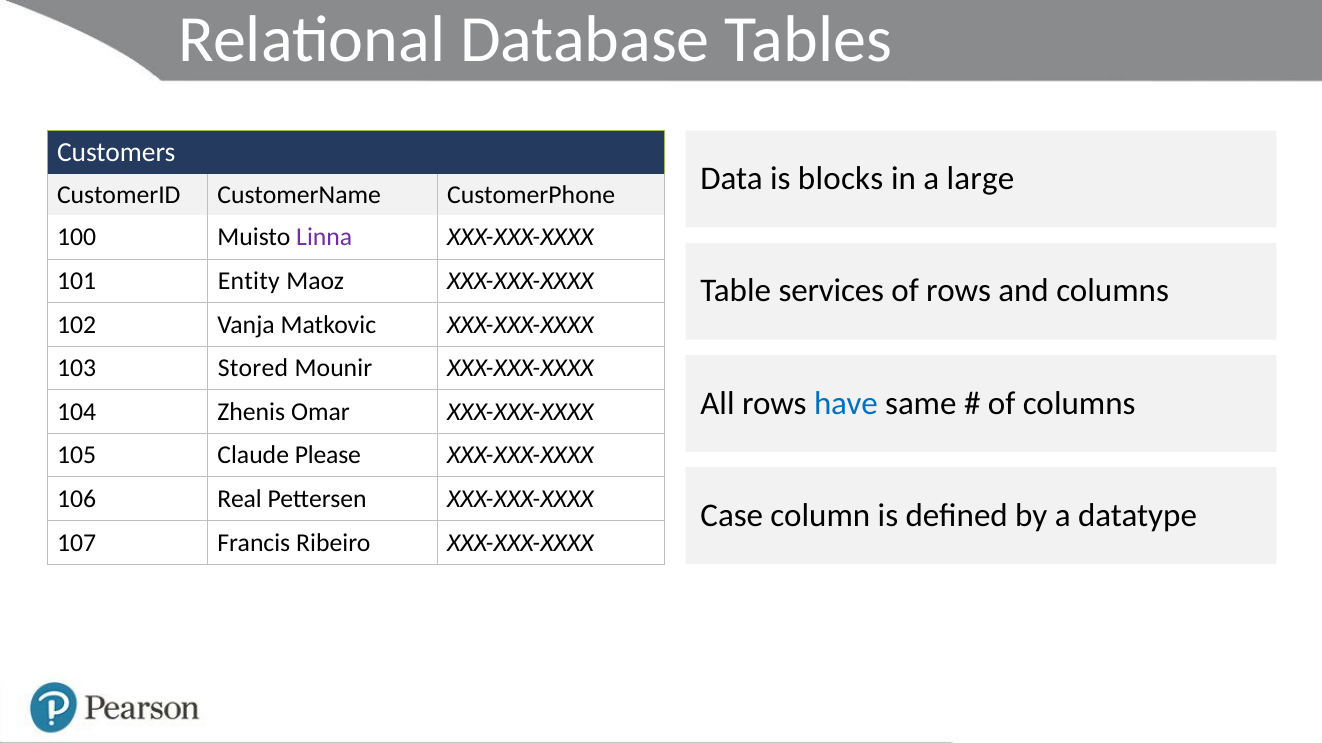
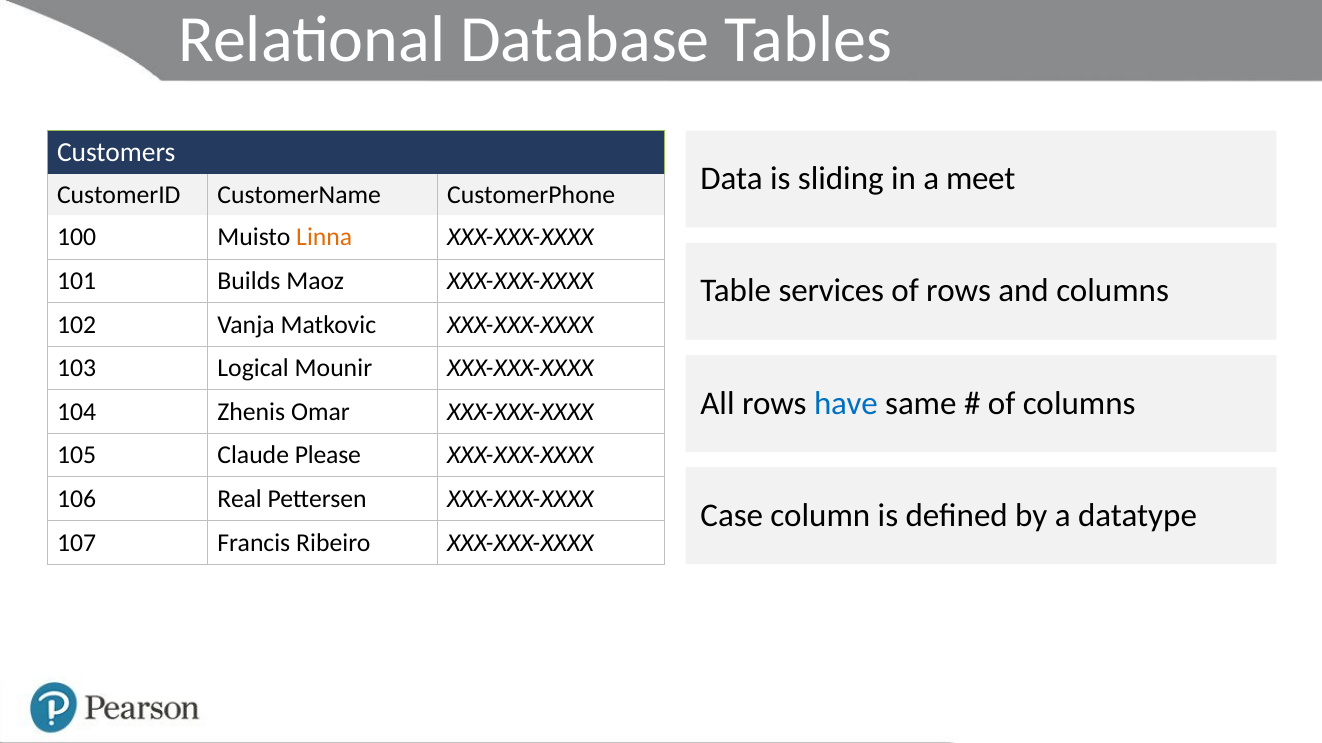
blocks: blocks -> sliding
large: large -> meet
Linna colour: purple -> orange
Entity: Entity -> Builds
Stored: Stored -> Logical
